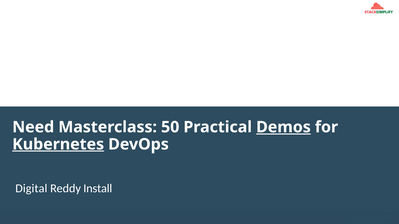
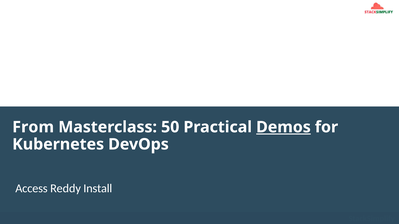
Need: Need -> From
Kubernetes underline: present -> none
Digital: Digital -> Access
